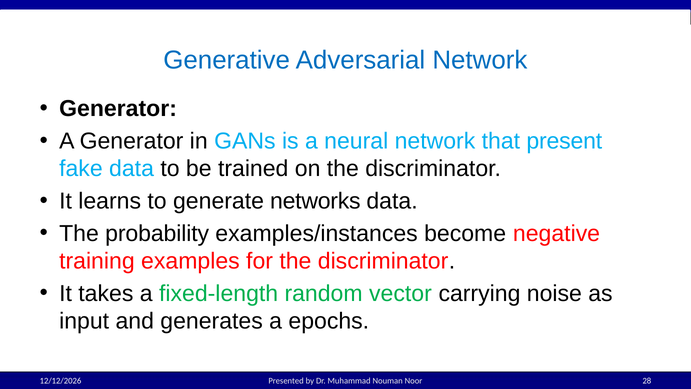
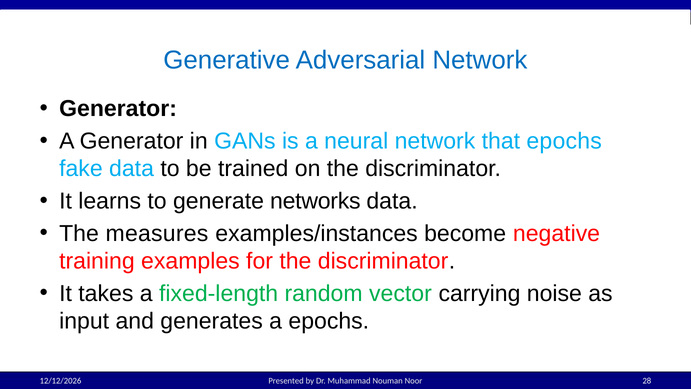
that present: present -> epochs
probability: probability -> measures
